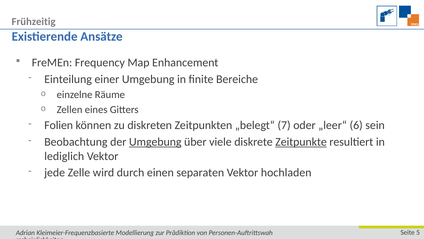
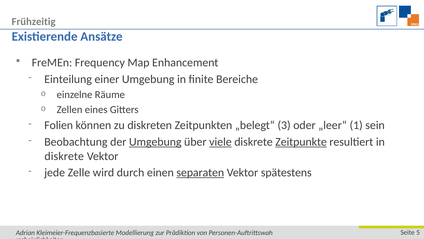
7: 7 -> 3
6: 6 -> 1
viele underline: none -> present
lediglich at (64, 156): lediglich -> diskrete
separaten underline: none -> present
hochladen: hochladen -> spätestens
